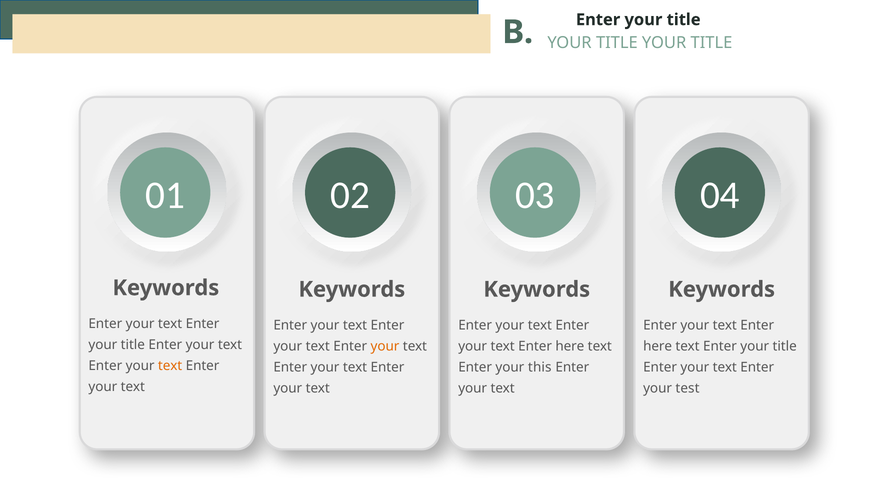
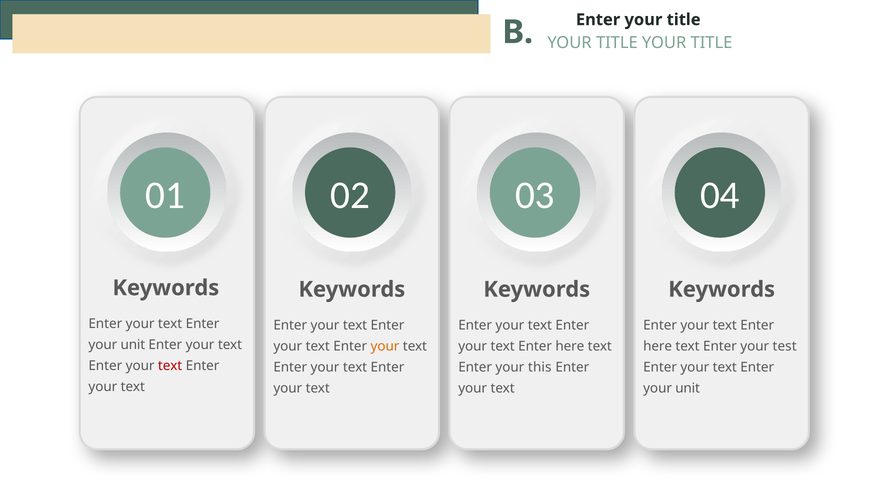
title at (133, 344): title -> unit
title at (785, 346): title -> test
text at (170, 365) colour: orange -> red
test at (687, 388): test -> unit
